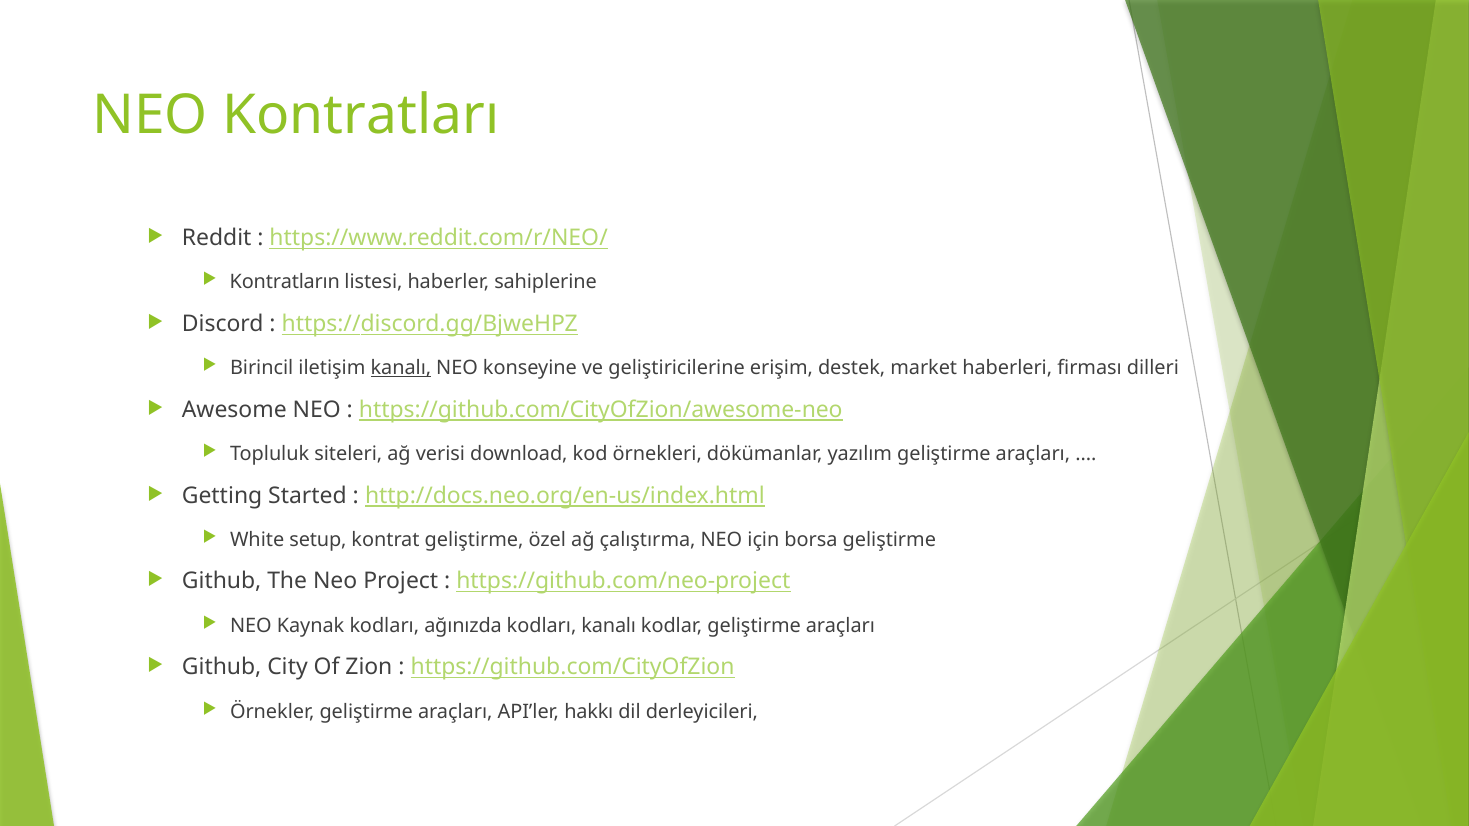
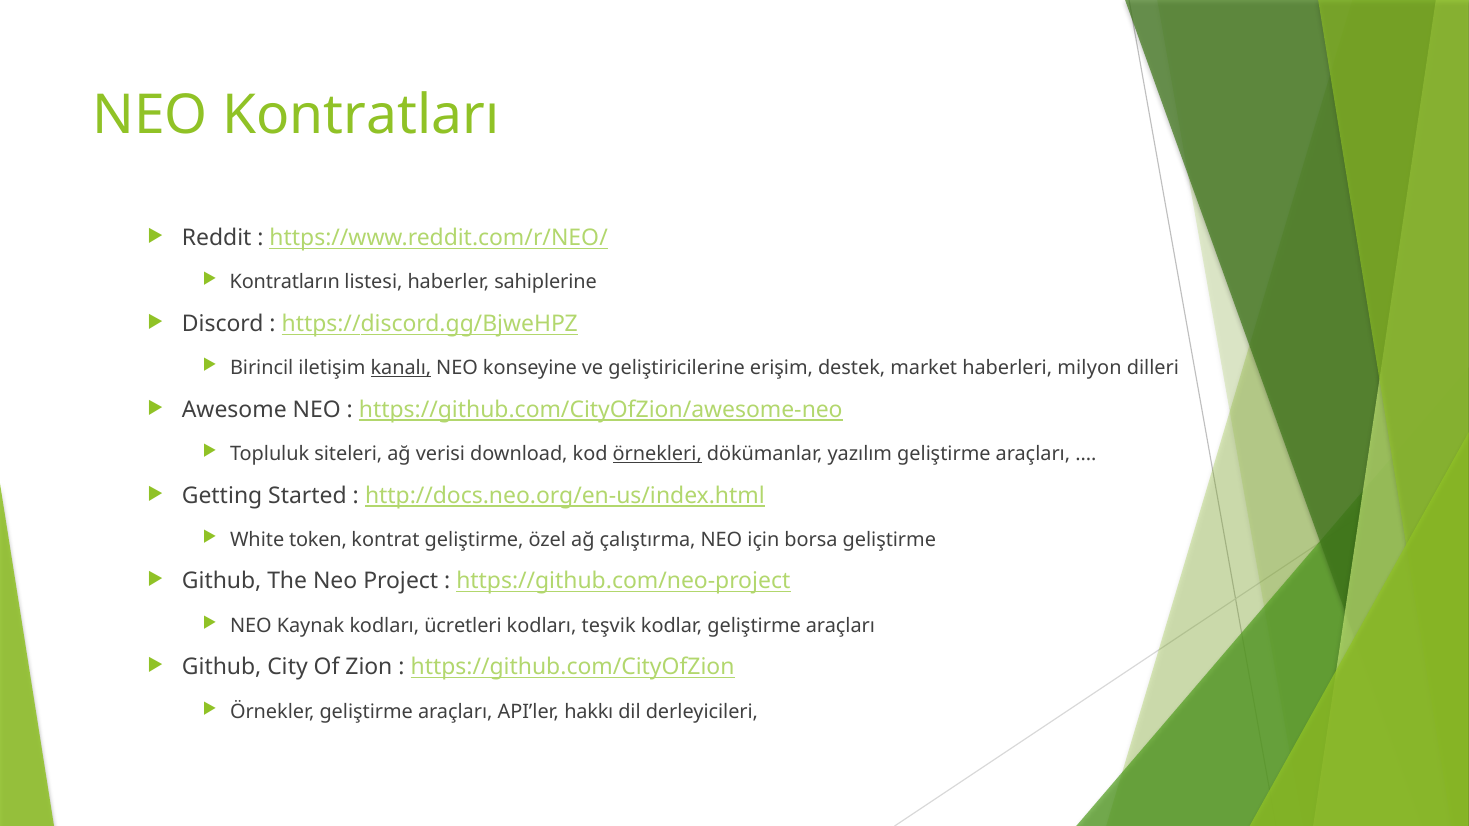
firması: firması -> milyon
örnekleri underline: none -> present
setup: setup -> token
ağınızda: ağınızda -> ücretleri
kodları kanalı: kanalı -> teşvik
